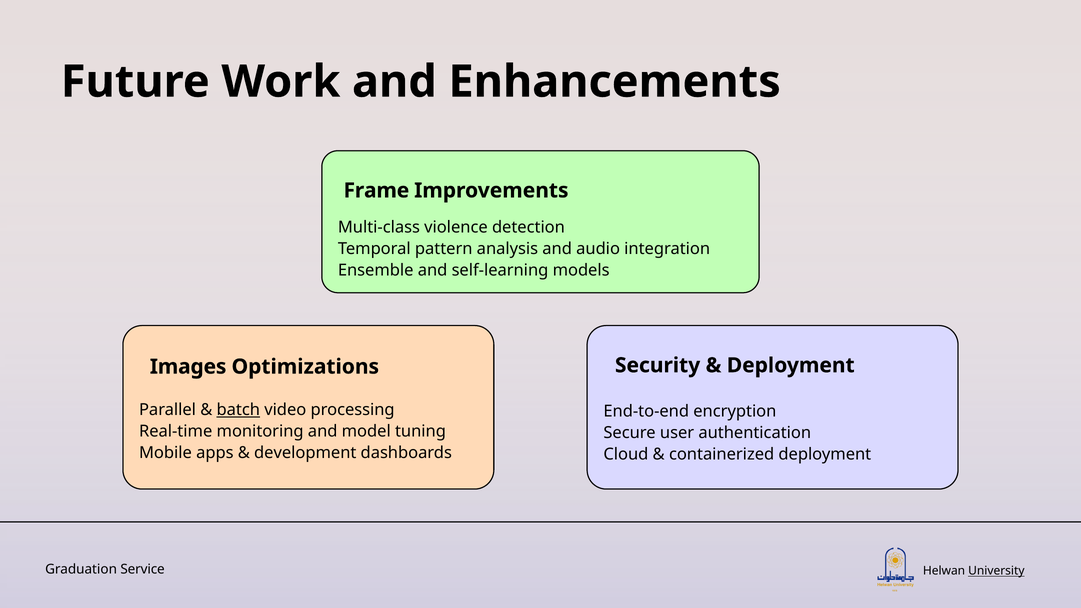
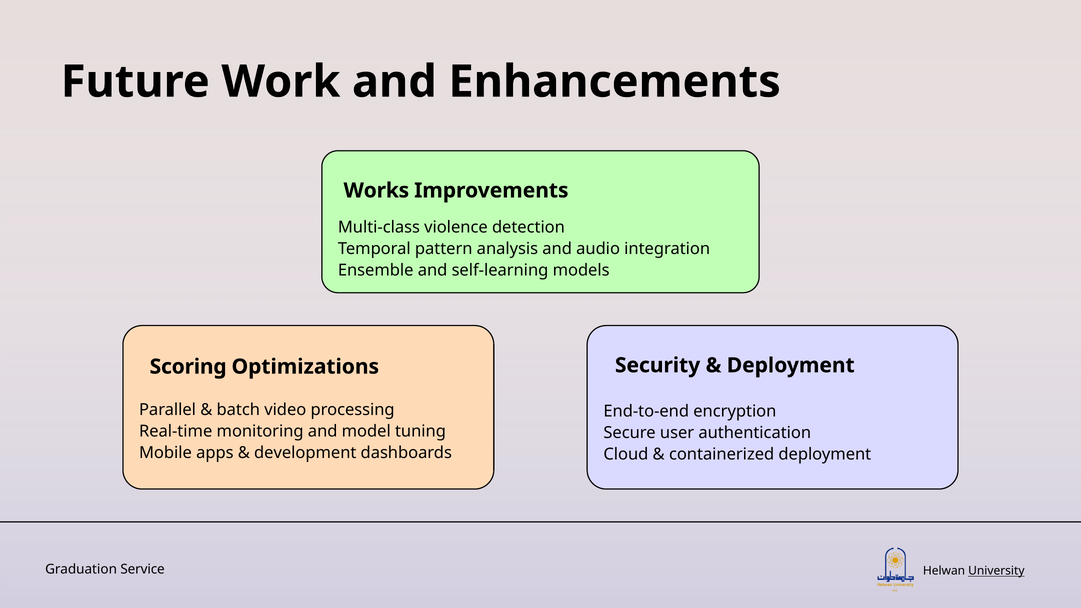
Frame: Frame -> Works
Images: Images -> Scoring
batch underline: present -> none
